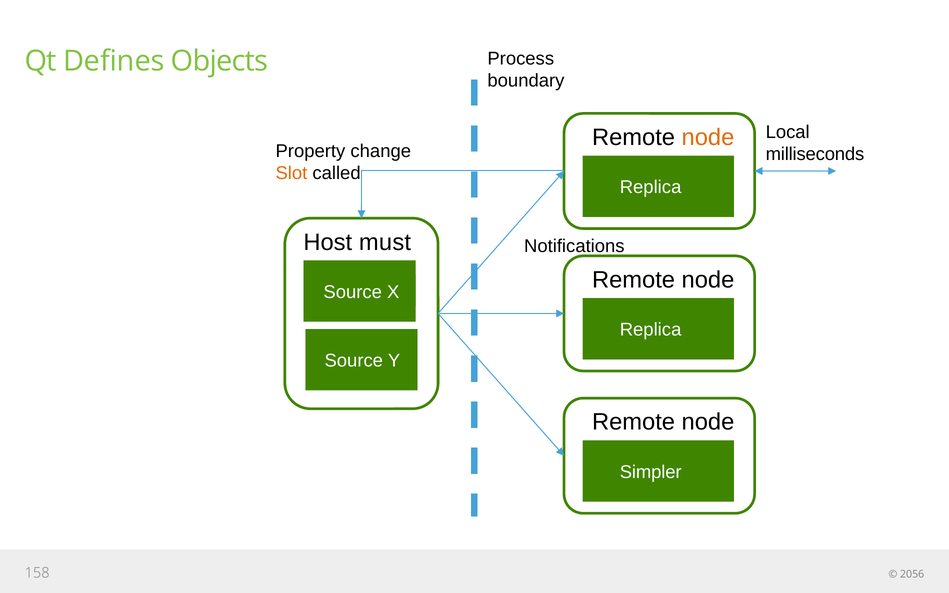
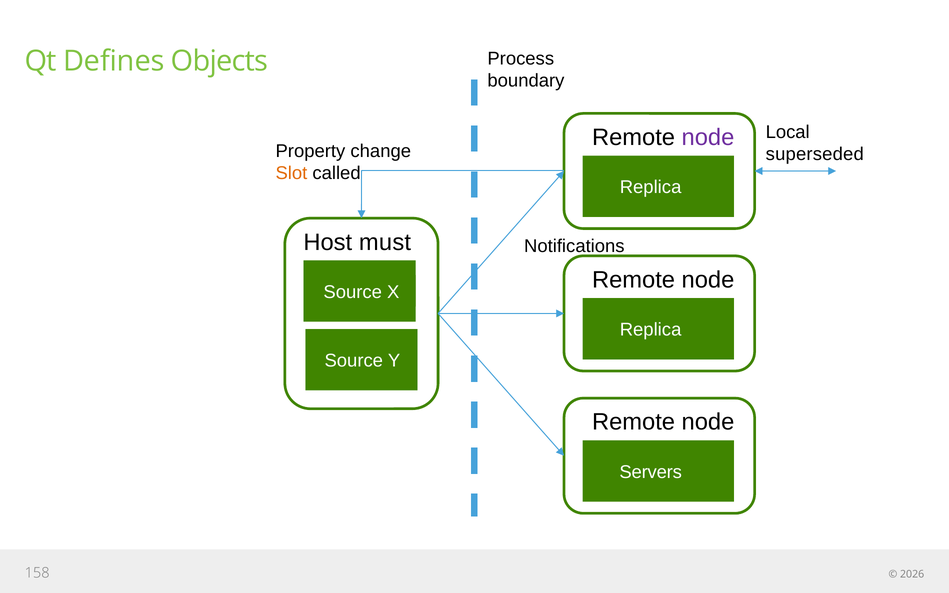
node at (708, 137) colour: orange -> purple
milliseconds: milliseconds -> superseded
Simpler: Simpler -> Servers
2056: 2056 -> 2026
